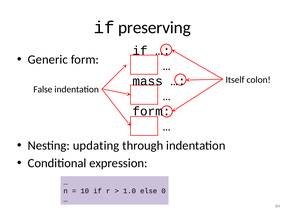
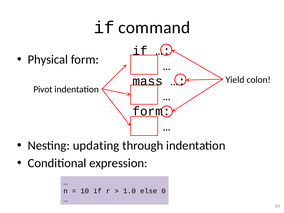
preserving: preserving -> command
Generic: Generic -> Physical
Itself: Itself -> Yield
False: False -> Pivot
